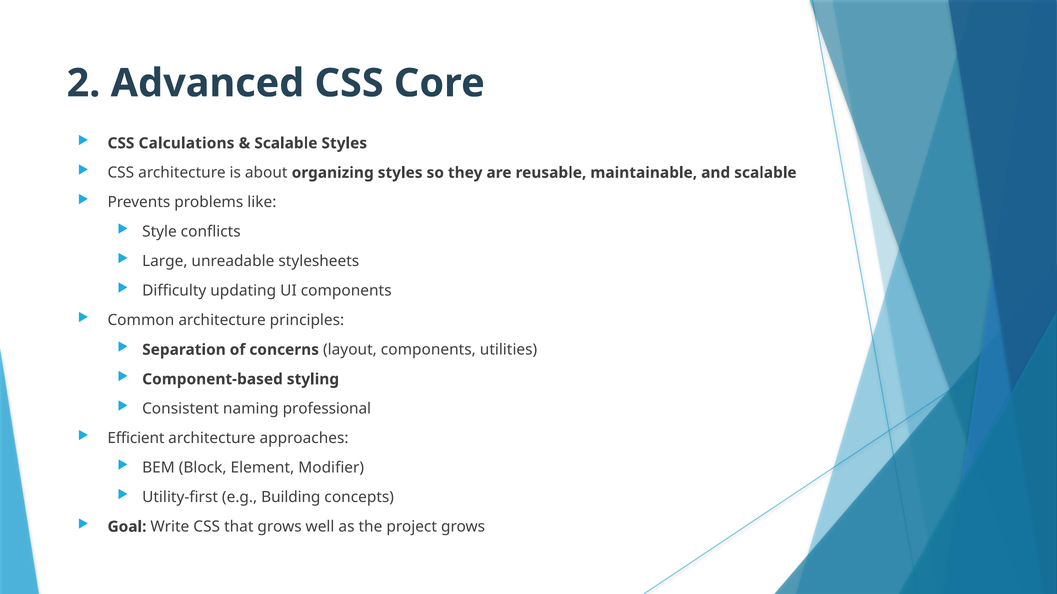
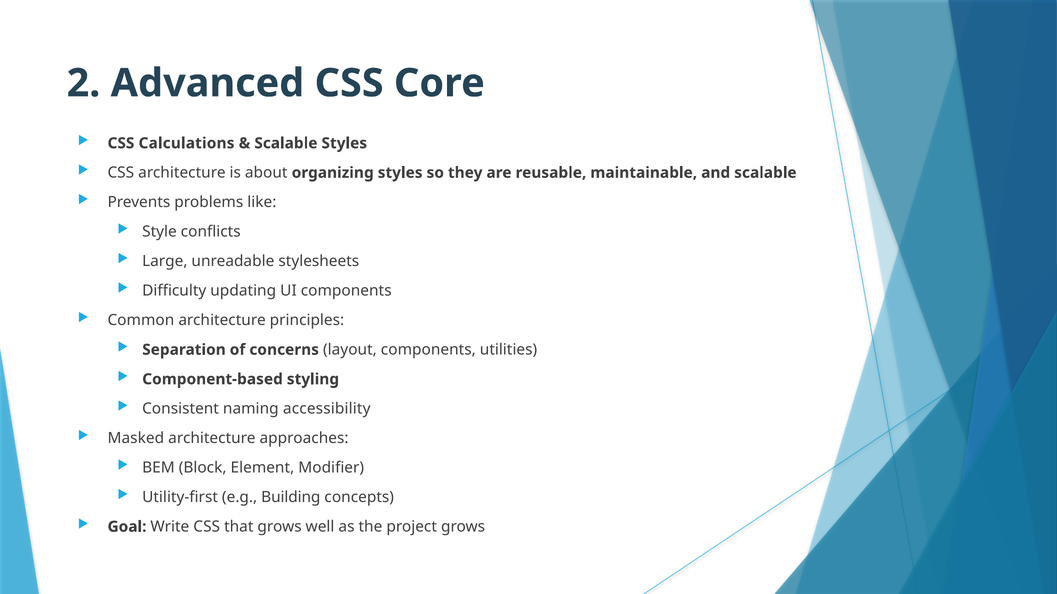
professional: professional -> accessibility
Efficient: Efficient -> Masked
